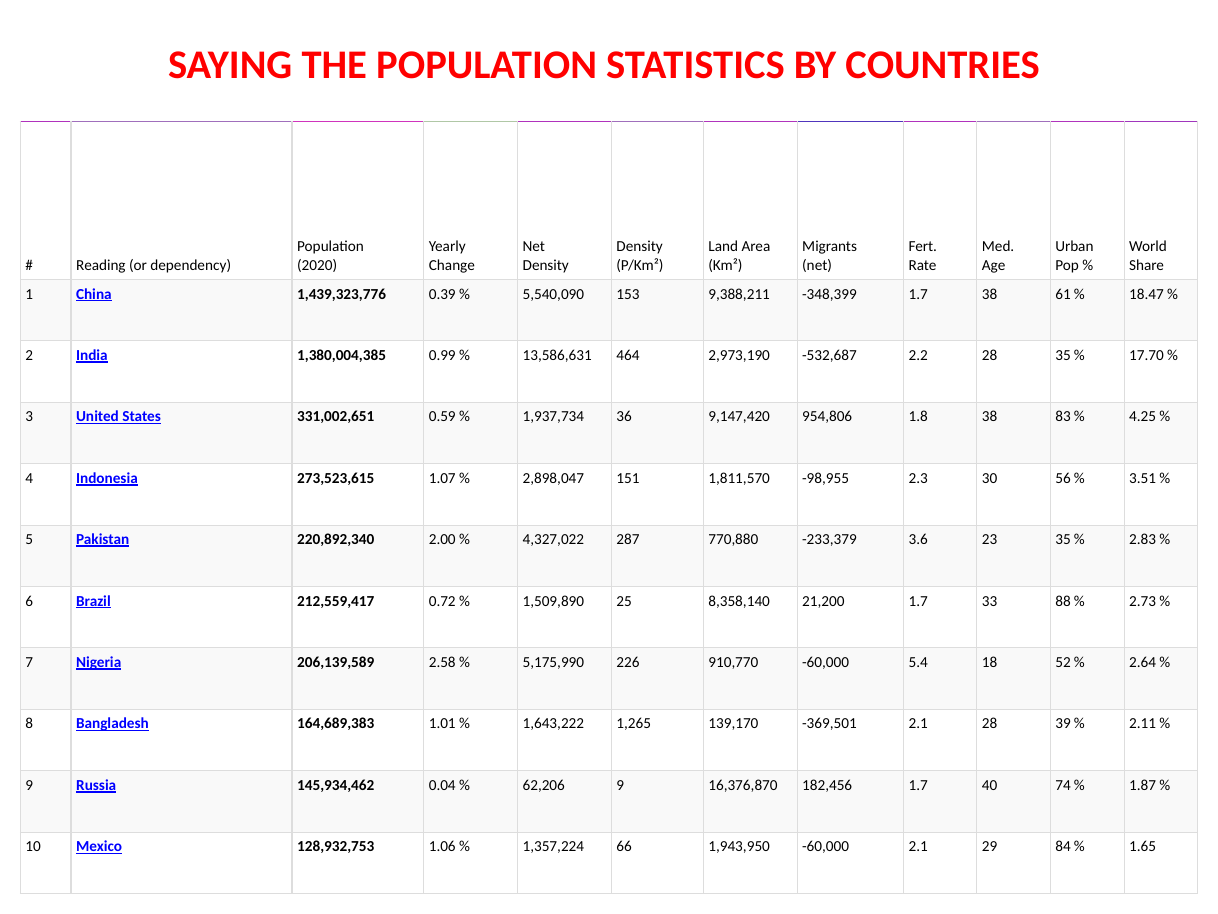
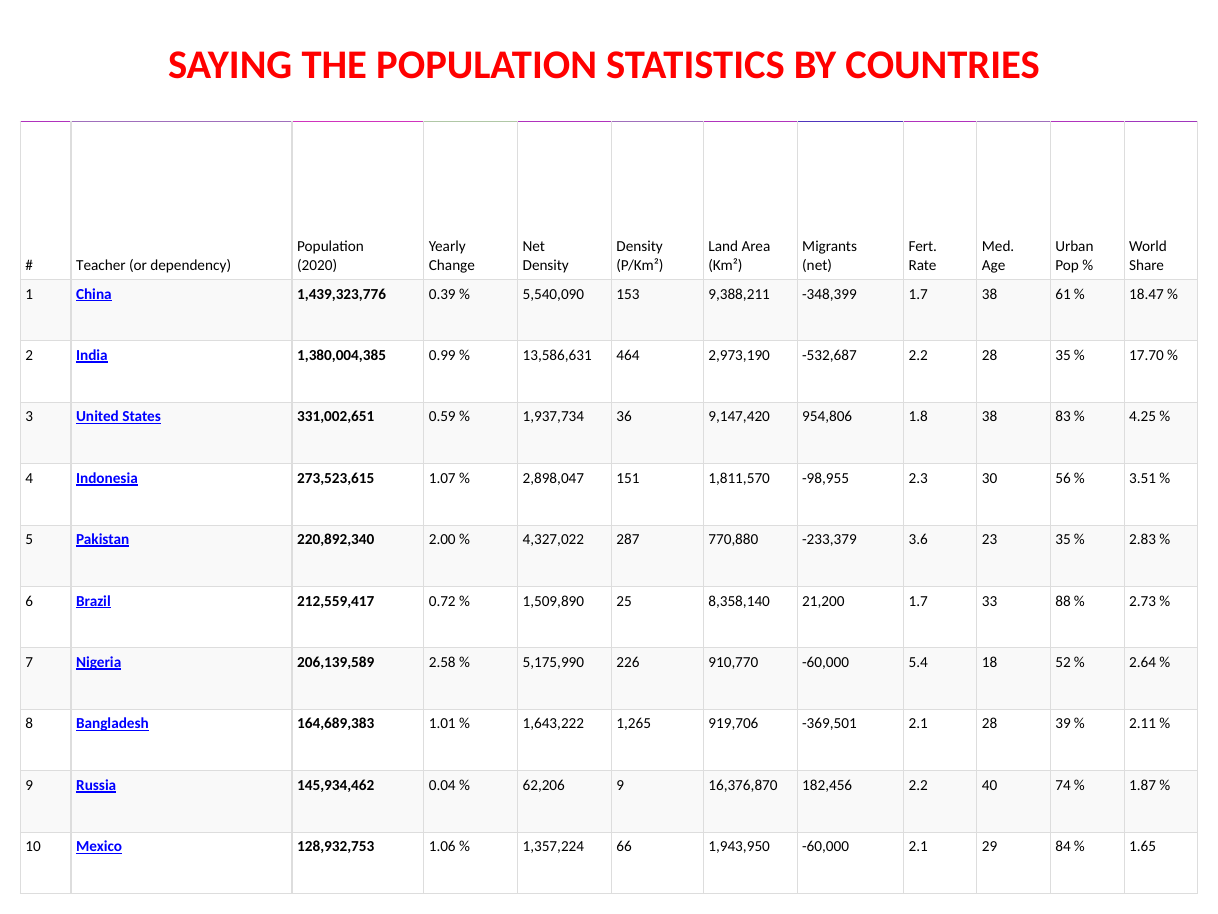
Reading: Reading -> Teacher
139,170: 139,170 -> 919,706
182,456 1.7: 1.7 -> 2.2
